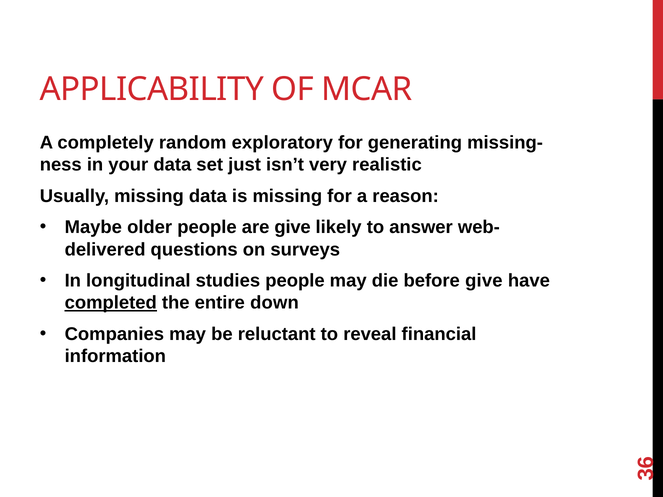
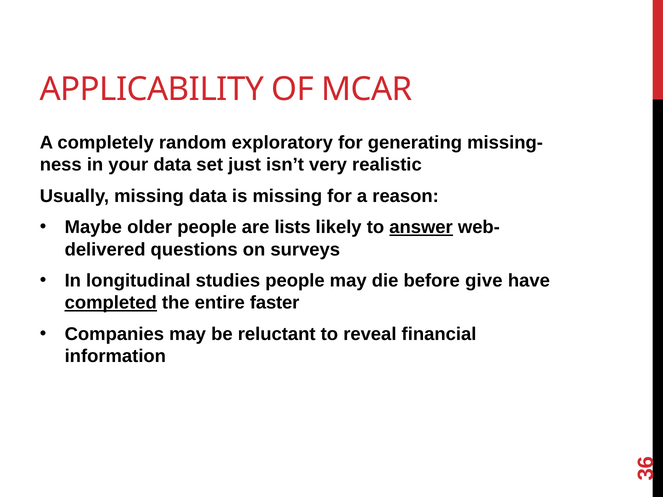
are give: give -> lists
answer underline: none -> present
down: down -> faster
